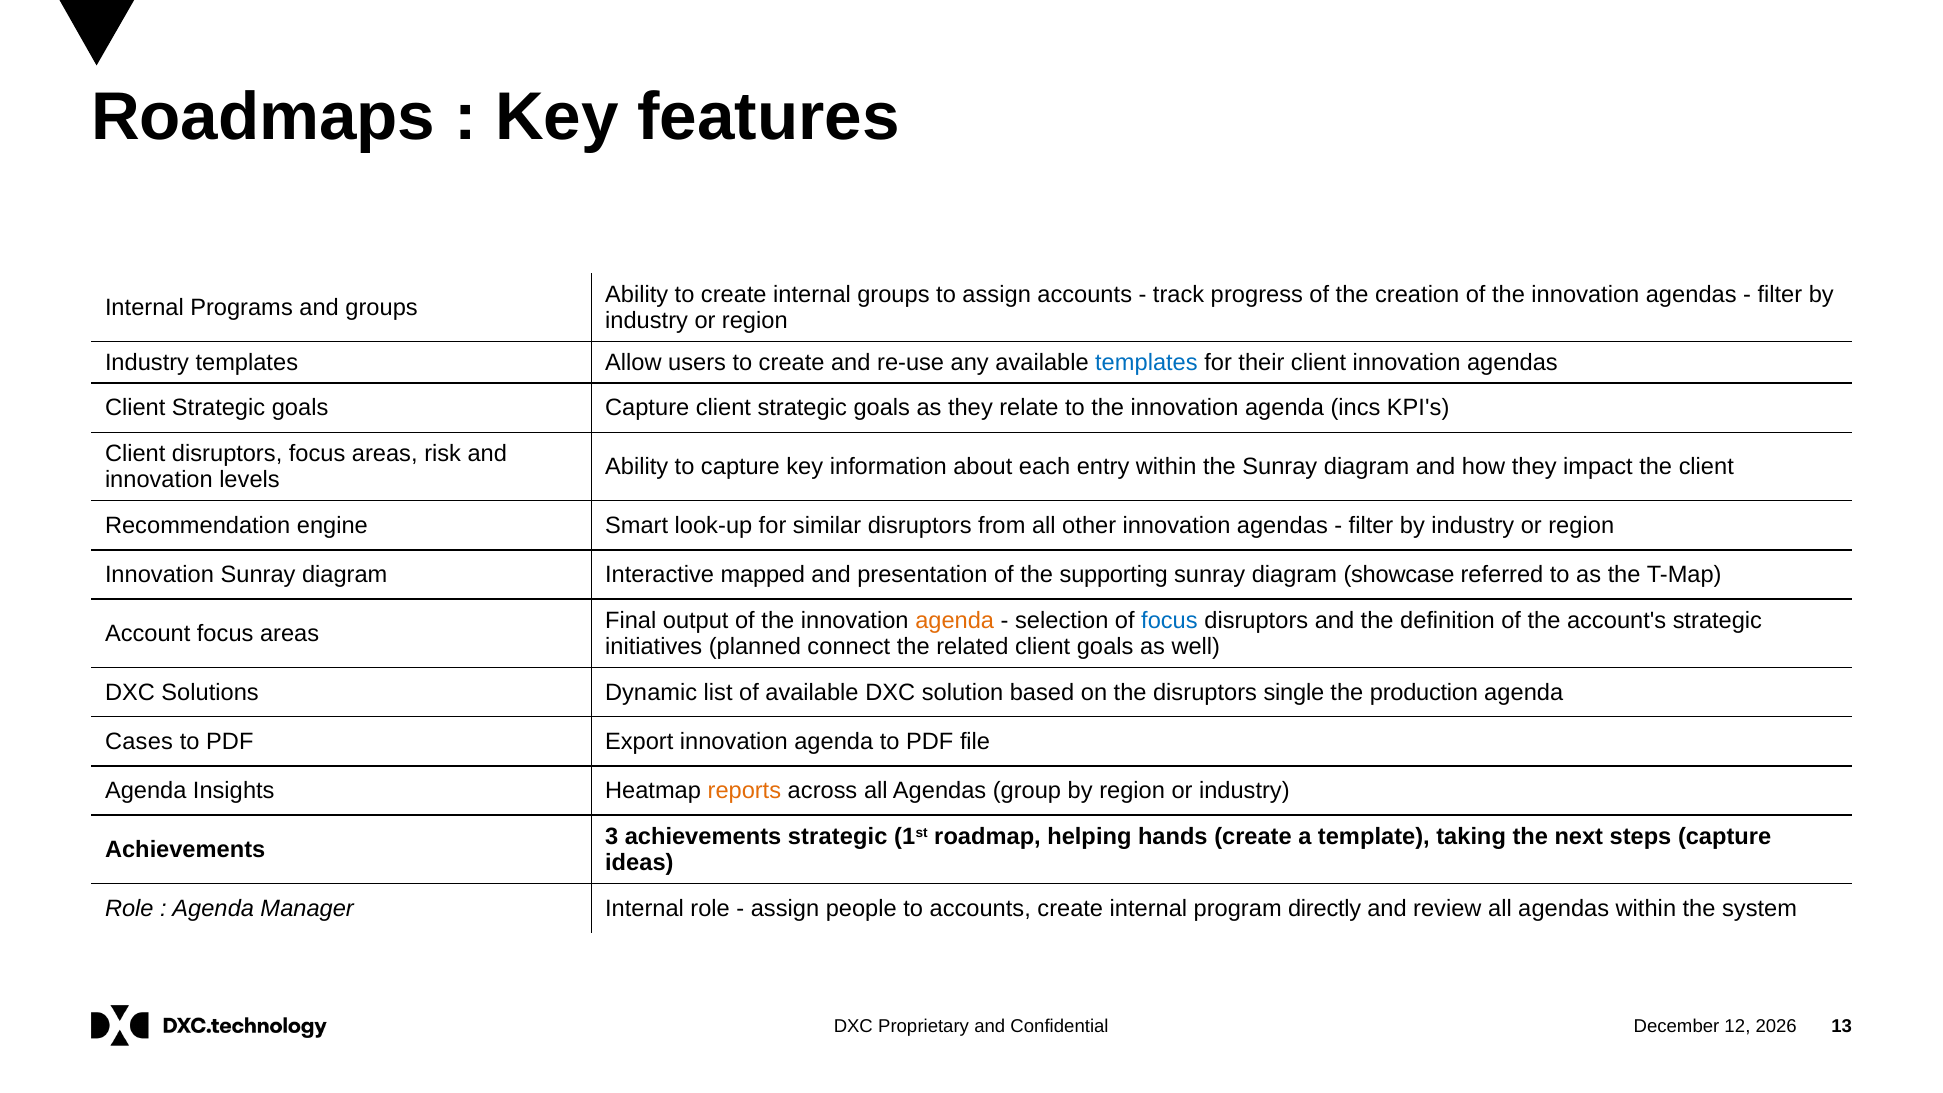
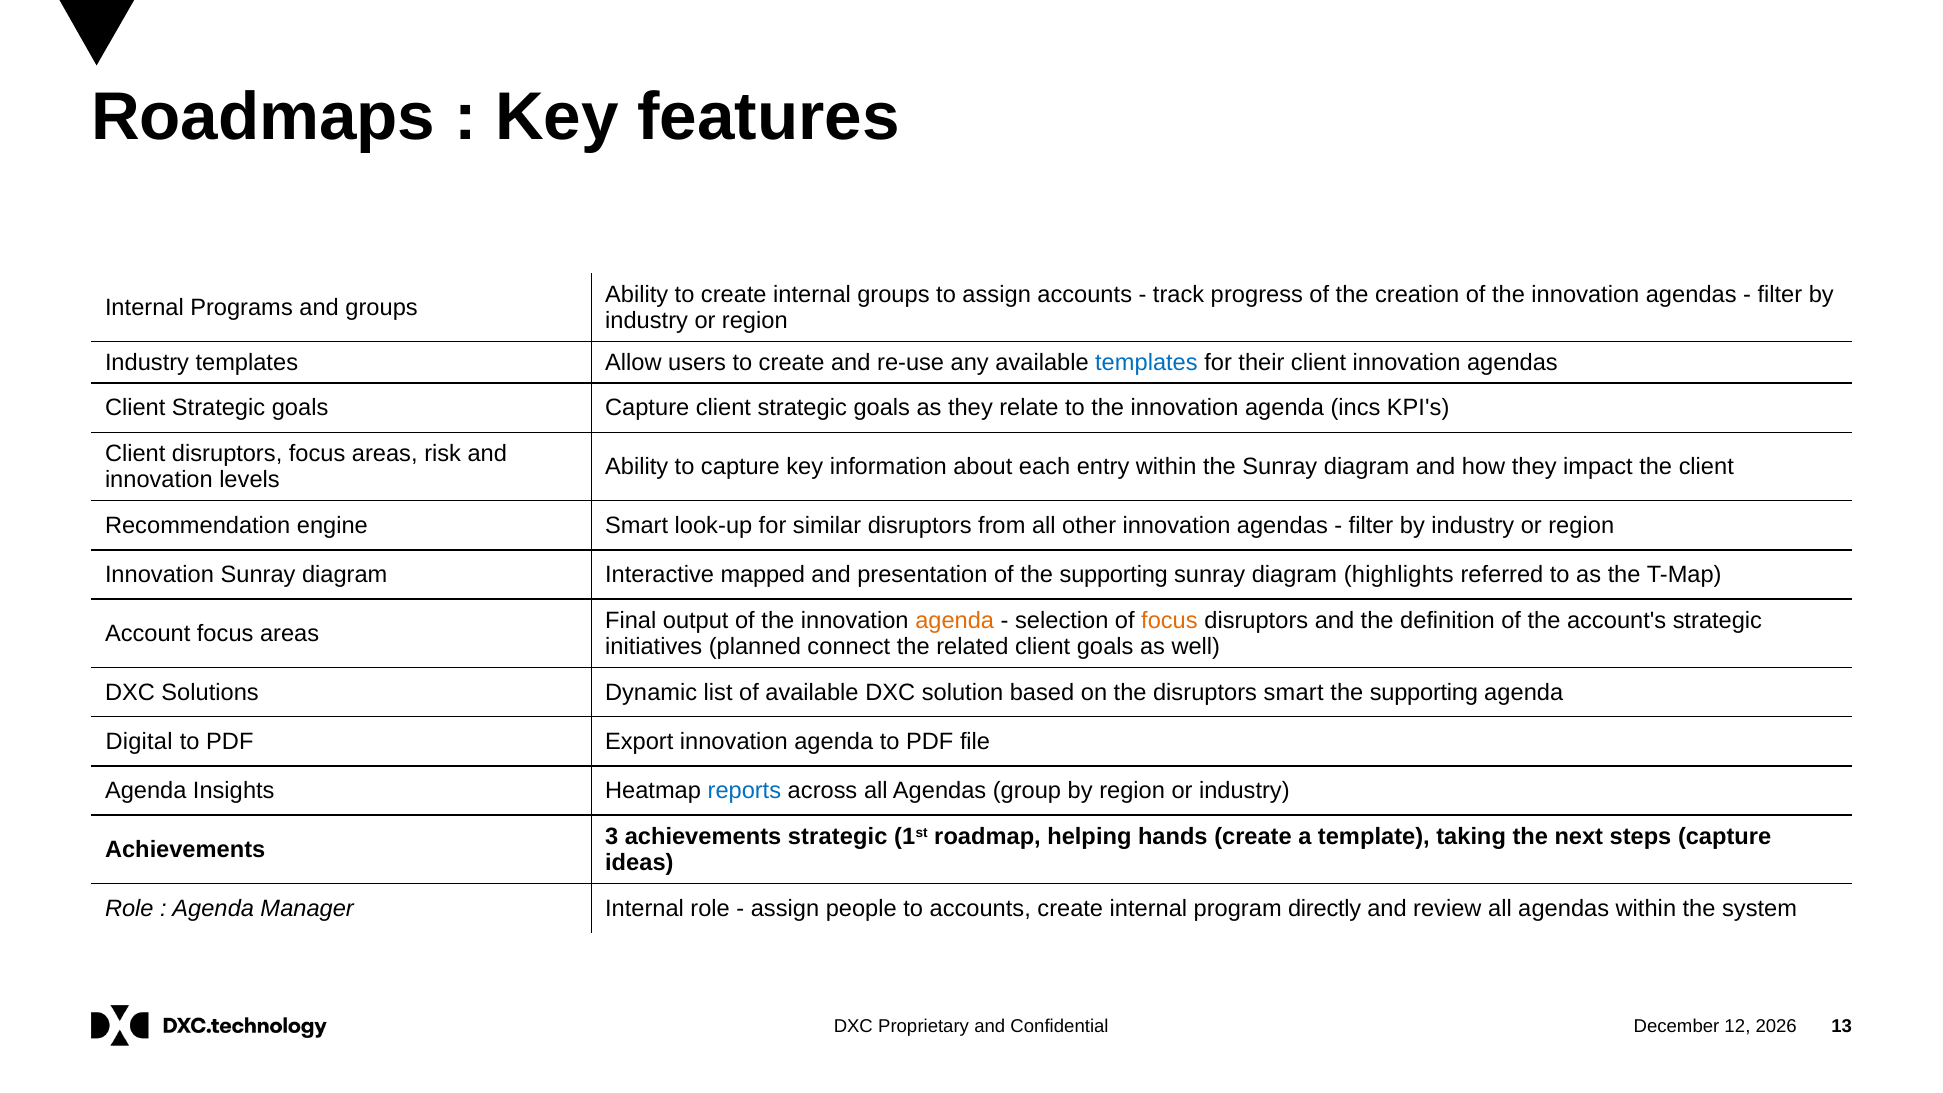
showcase: showcase -> highlights
focus at (1169, 620) colour: blue -> orange
disruptors single: single -> smart
production at (1424, 692): production -> supporting
Cases: Cases -> Digital
reports colour: orange -> blue
